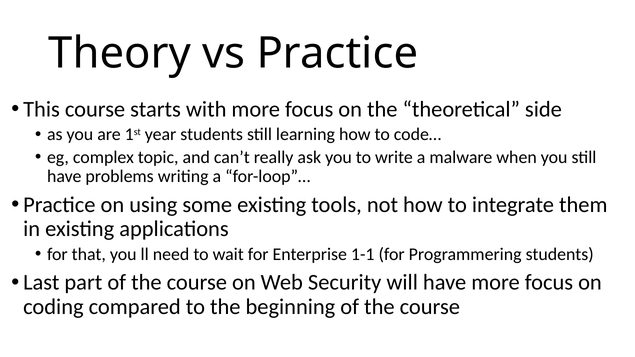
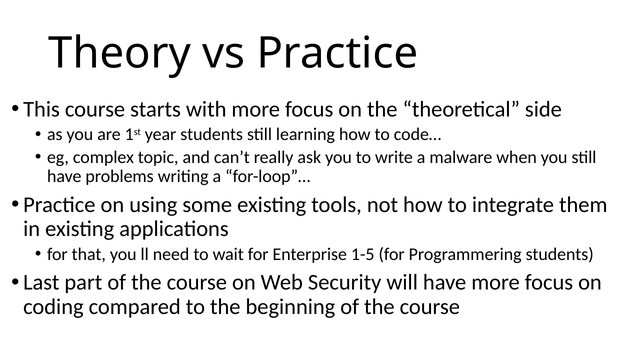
1-1: 1-1 -> 1-5
